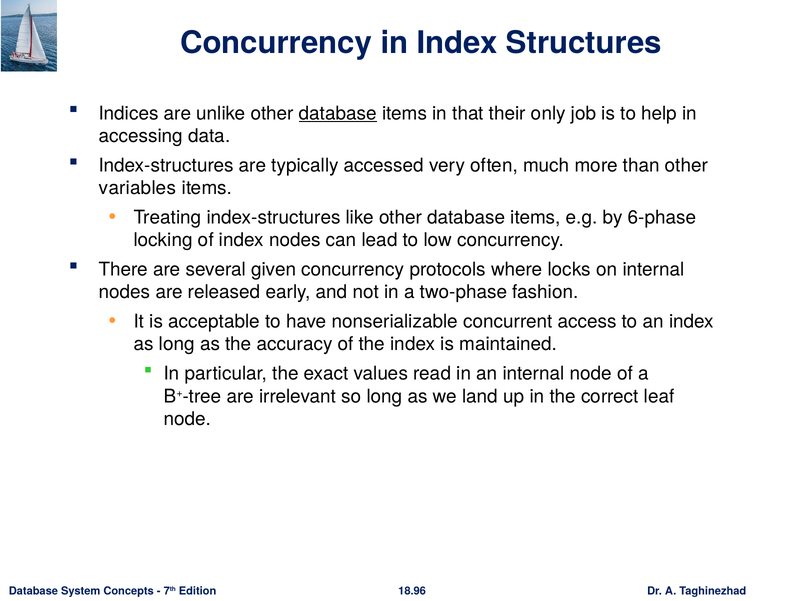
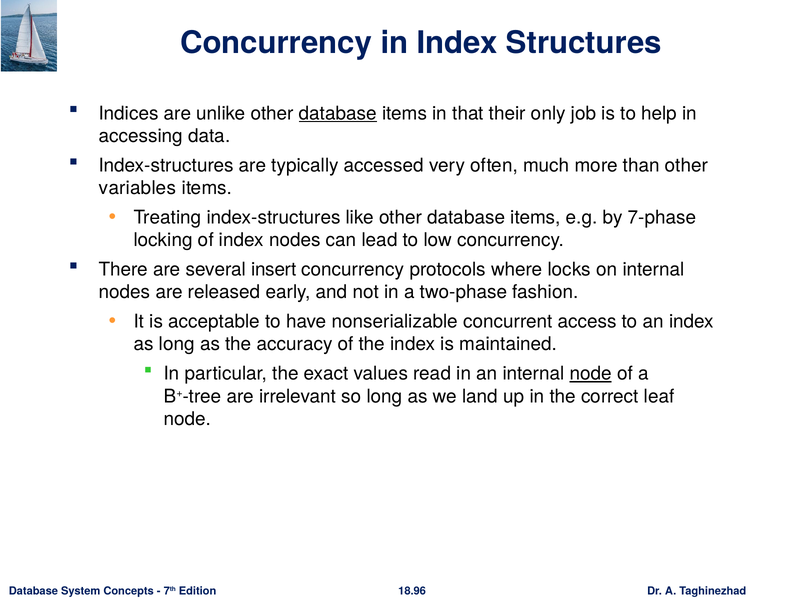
6-phase: 6-phase -> 7-phase
given: given -> insert
node at (591, 373) underline: none -> present
